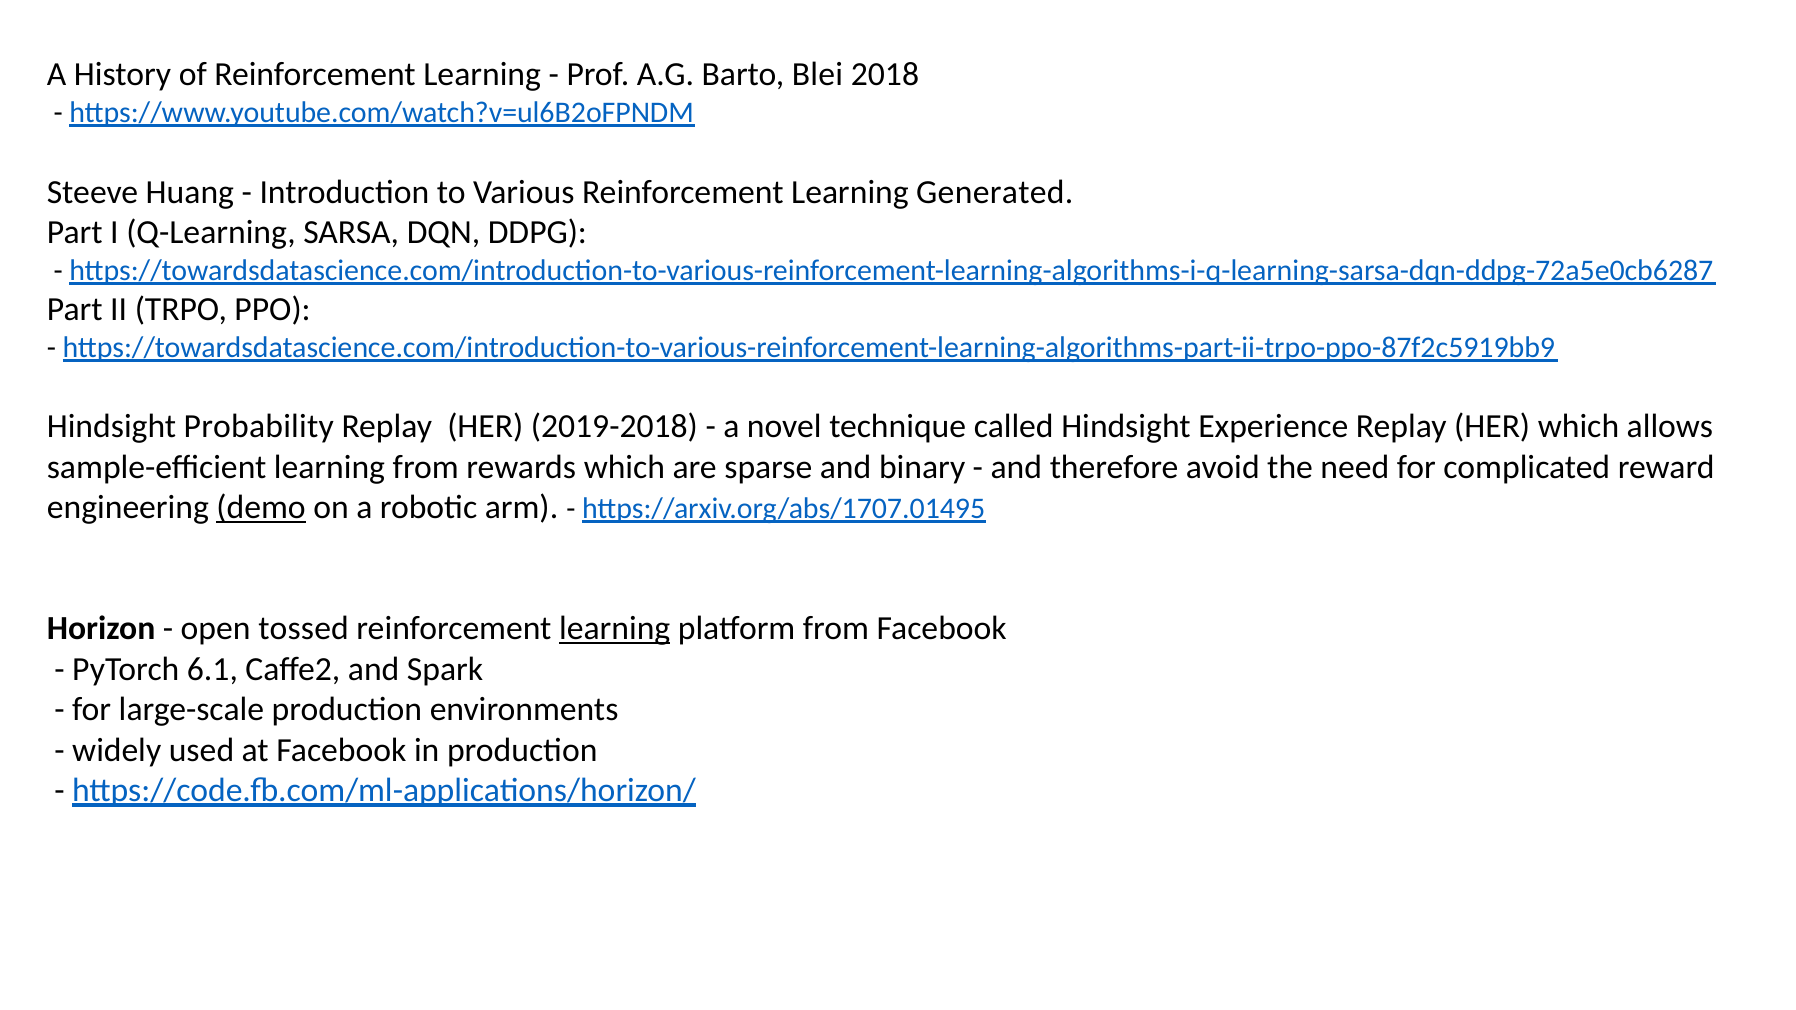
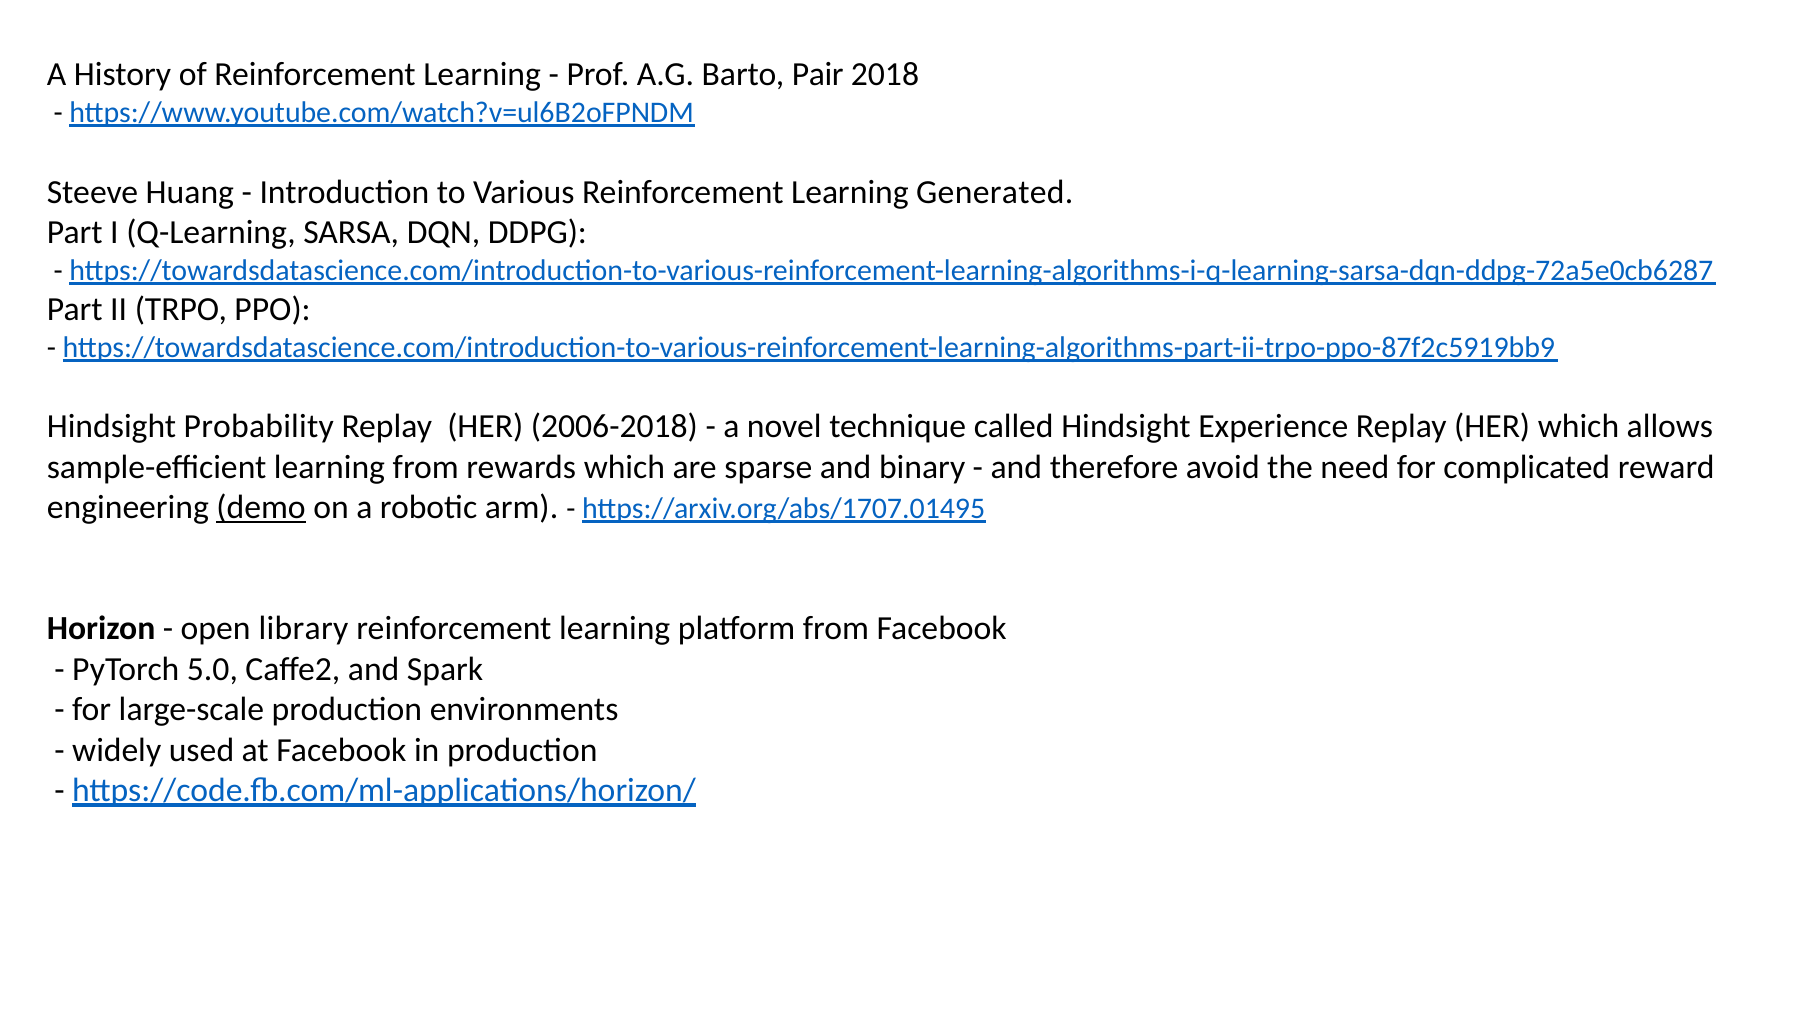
Blei: Blei -> Pair
2019-2018: 2019-2018 -> 2006-2018
tossed: tossed -> library
learning at (615, 629) underline: present -> none
6.1: 6.1 -> 5.0
